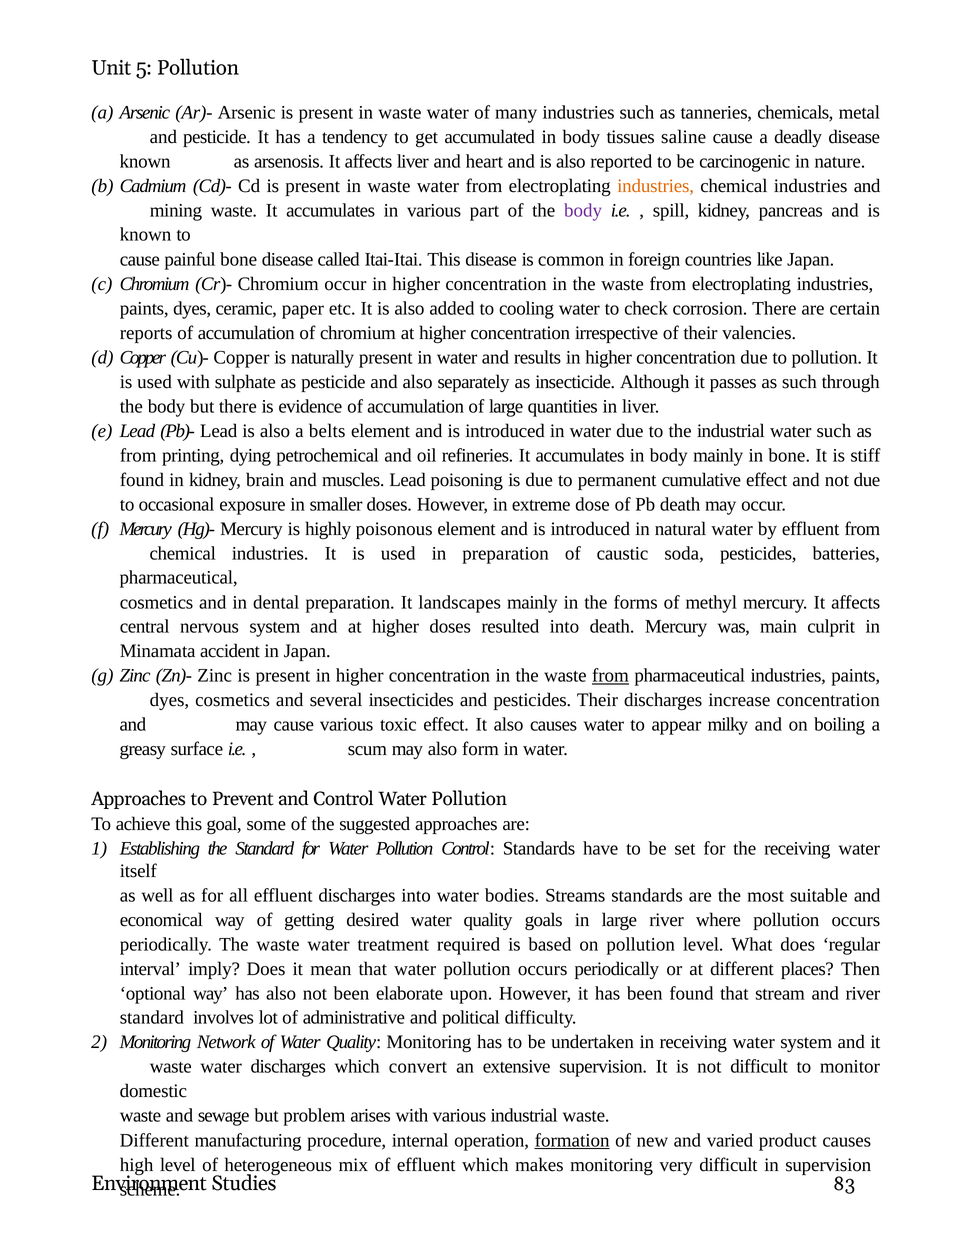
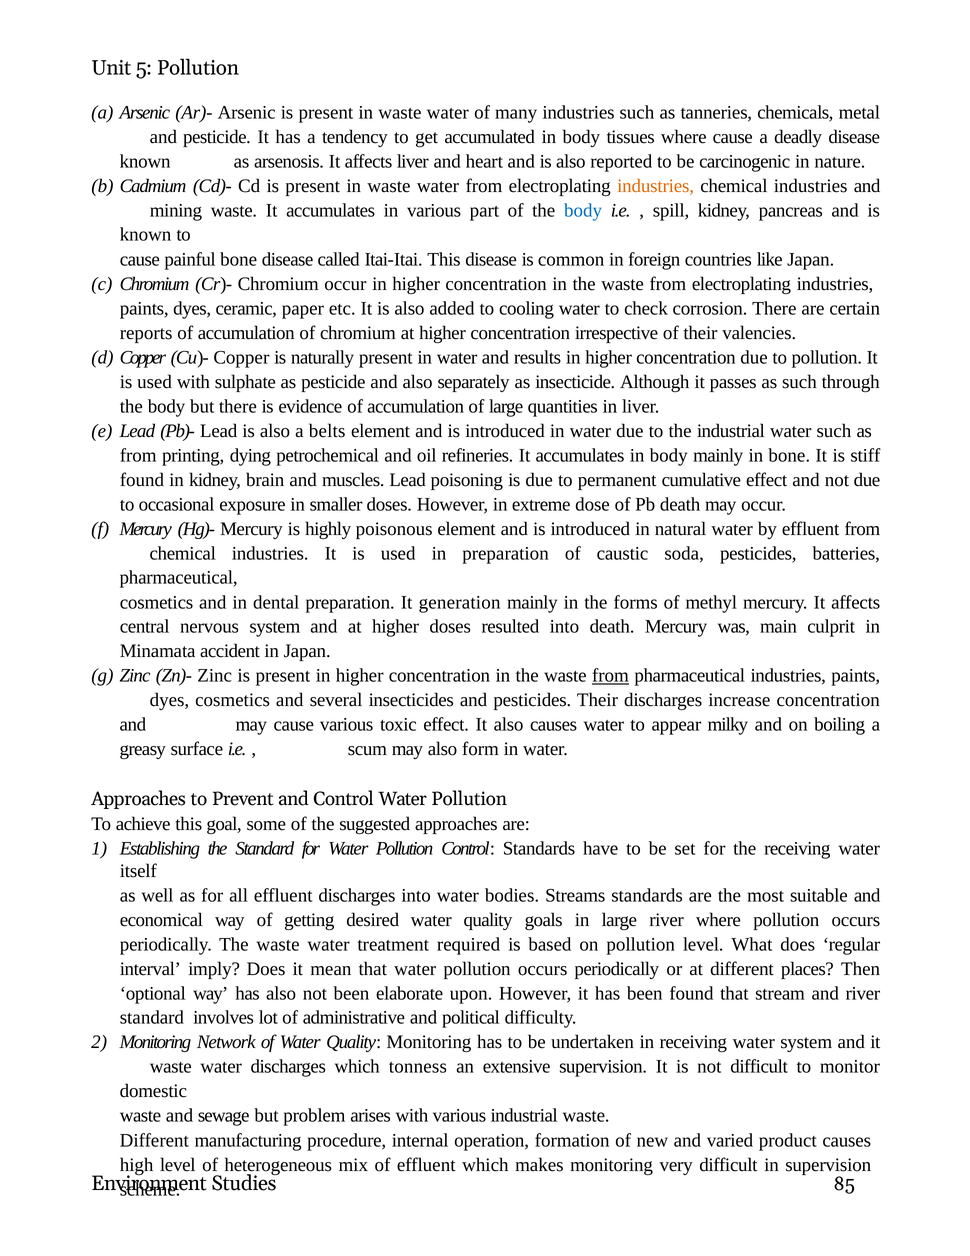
tissues saline: saline -> where
body at (583, 210) colour: purple -> blue
landscapes: landscapes -> generation
convert: convert -> tonness
formation underline: present -> none
83: 83 -> 85
